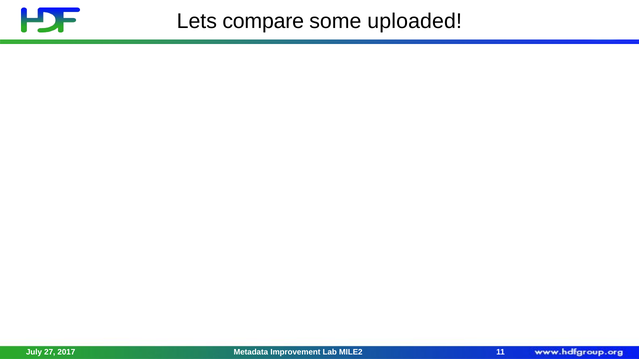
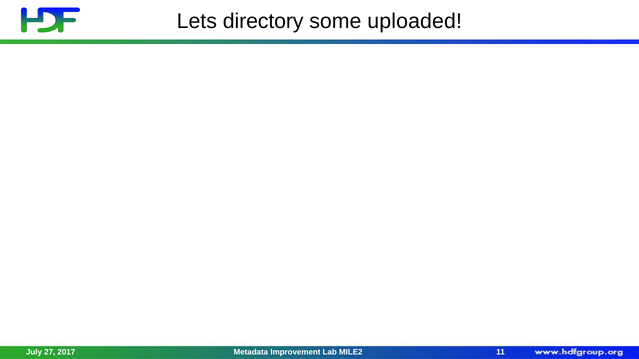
compare: compare -> directory
